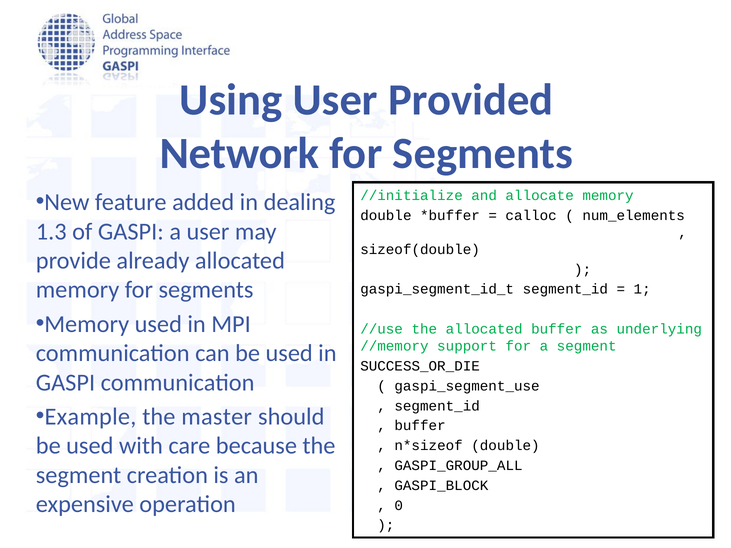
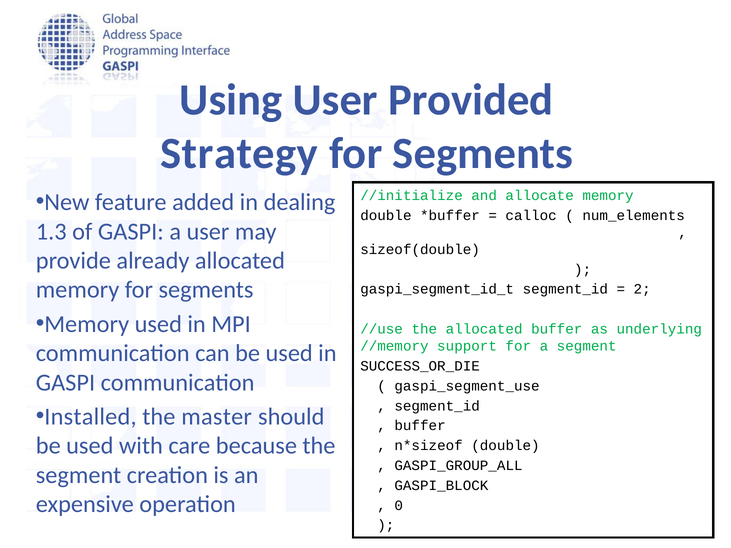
Network: Network -> Strategy
1: 1 -> 2
Example: Example -> Installed
